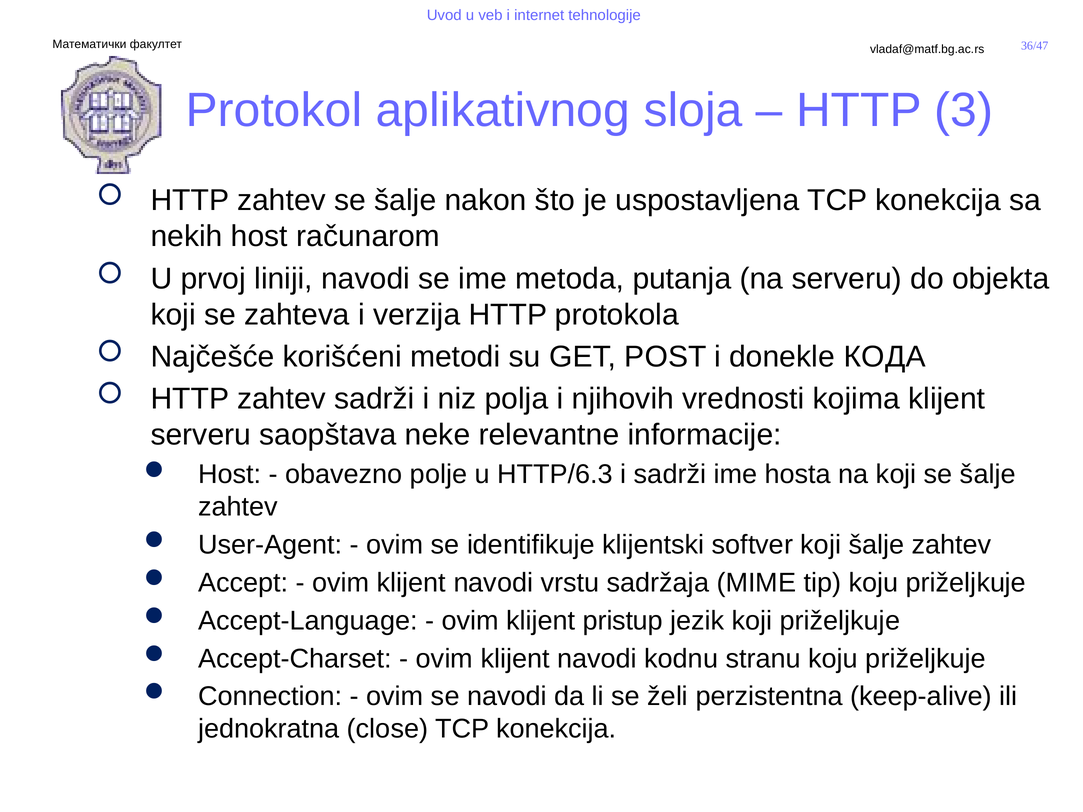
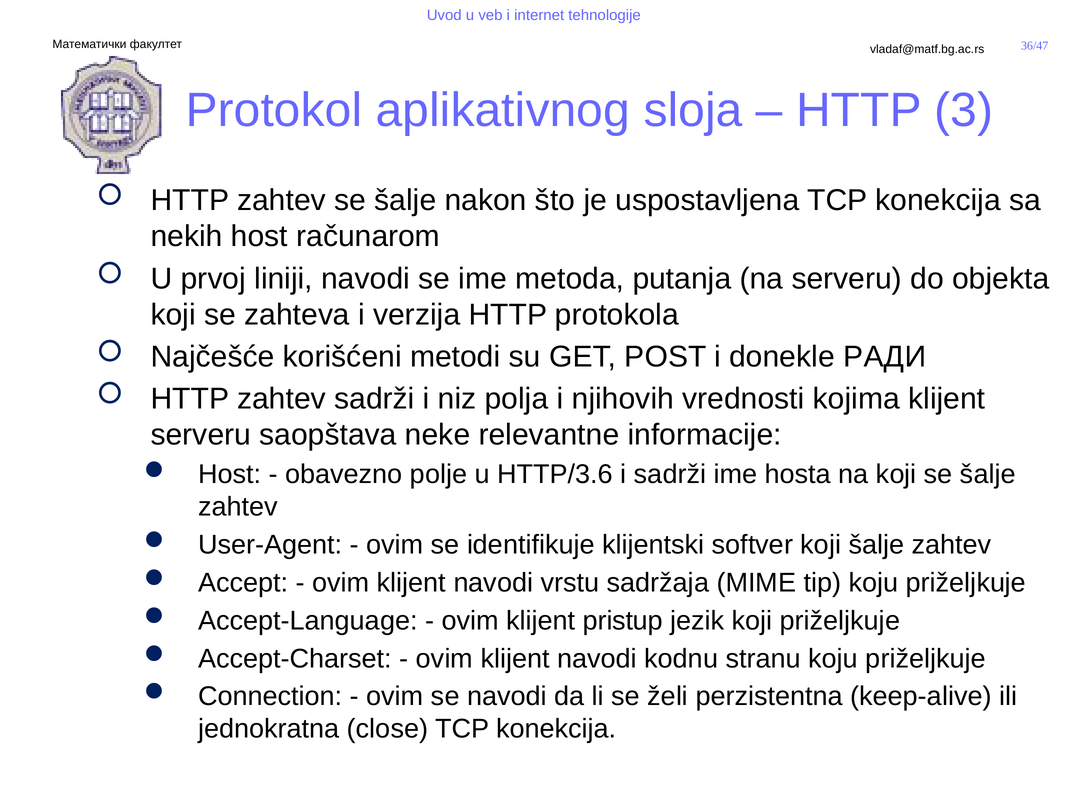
КОДА: КОДА -> РАДИ
HTTP/6.3: HTTP/6.3 -> HTTP/3.6
